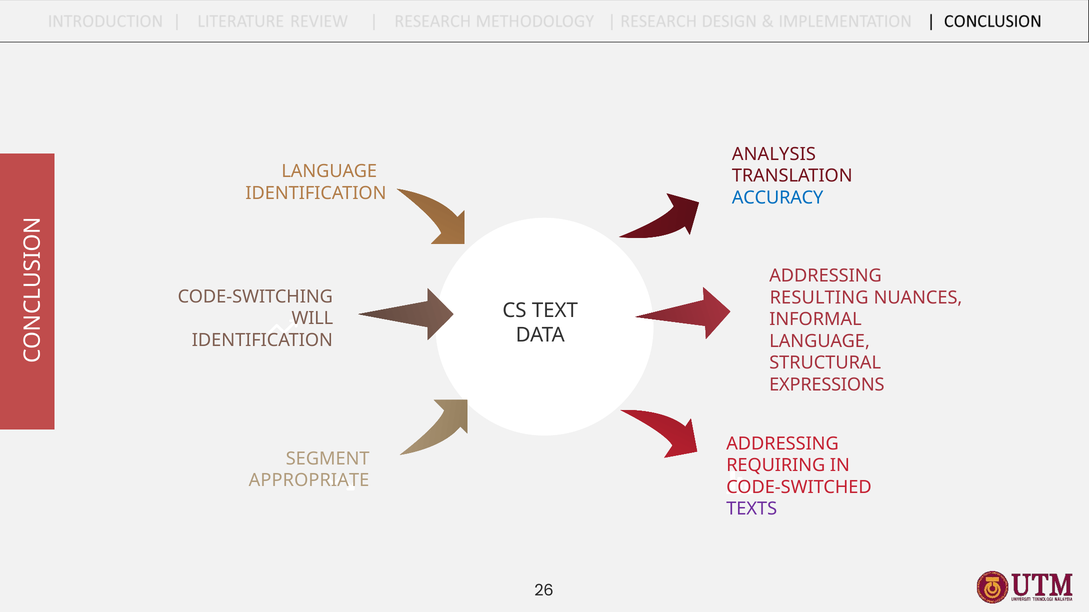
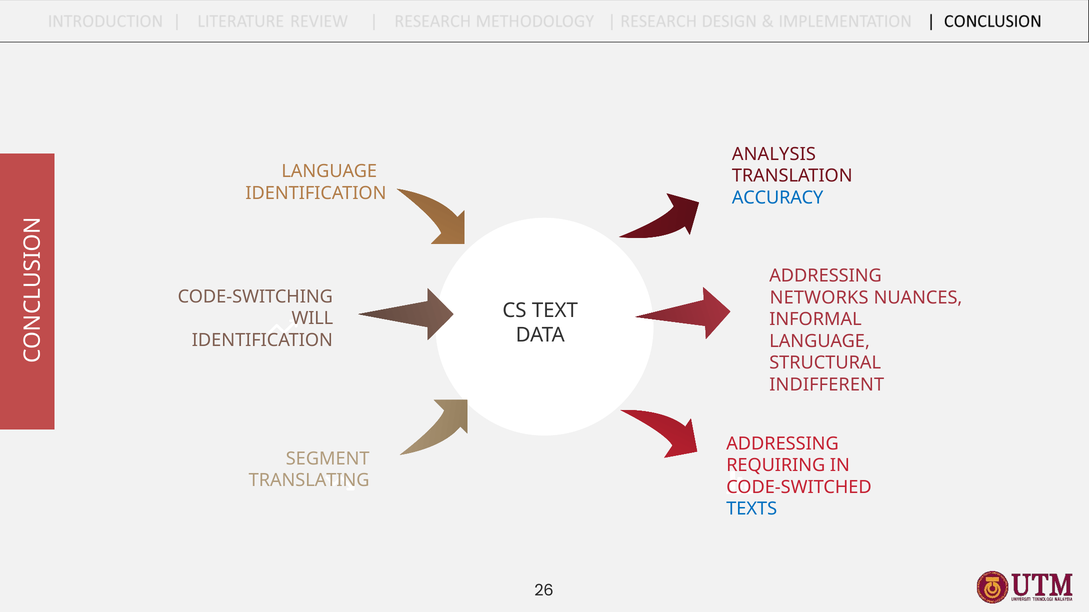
RESULTING: RESULTING -> NETWORKS
EXPRESSIONS: EXPRESSIONS -> INDIFFERENT
APPROPRIATE: APPROPRIATE -> TRANSLATING
TEXTS colour: purple -> blue
